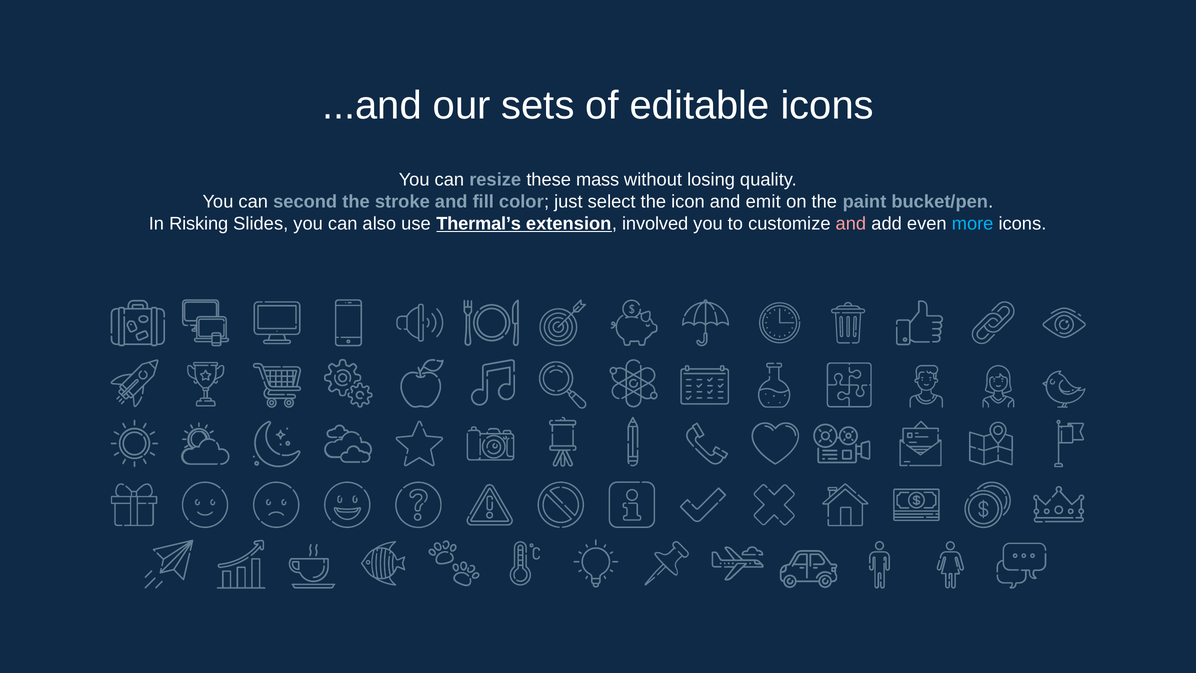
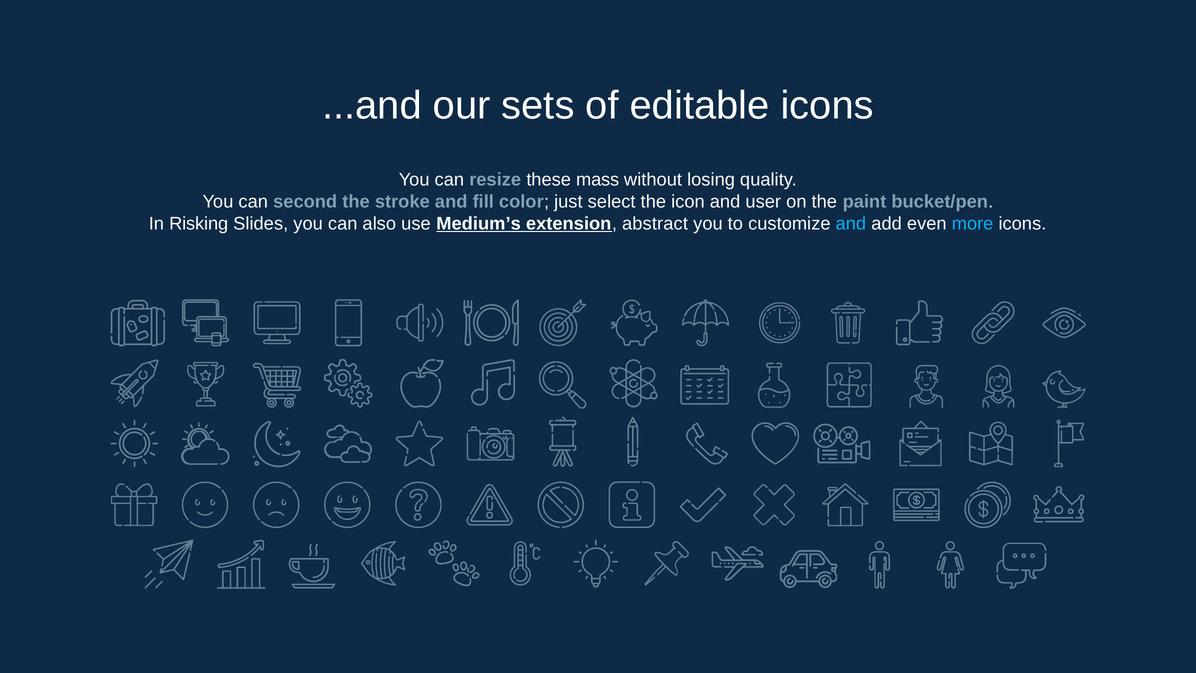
emit: emit -> user
Thermal’s: Thermal’s -> Medium’s
involved: involved -> abstract
and at (851, 223) colour: pink -> light blue
